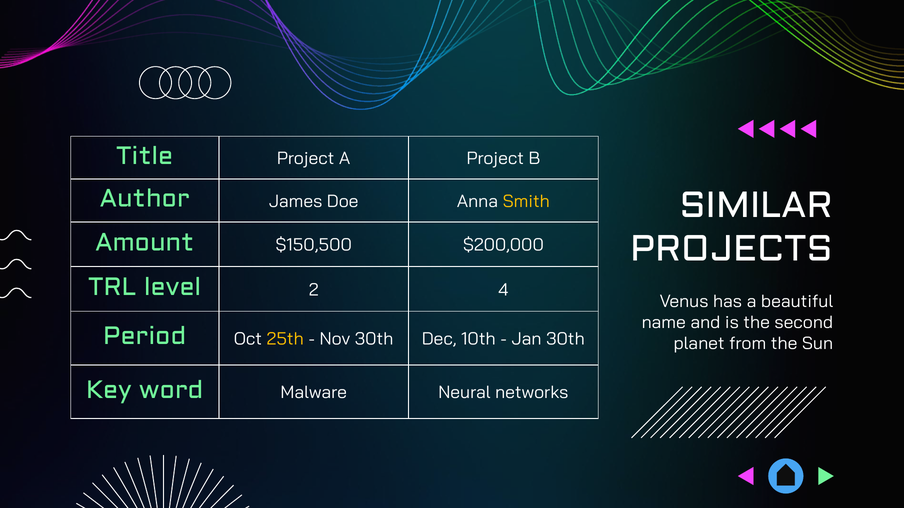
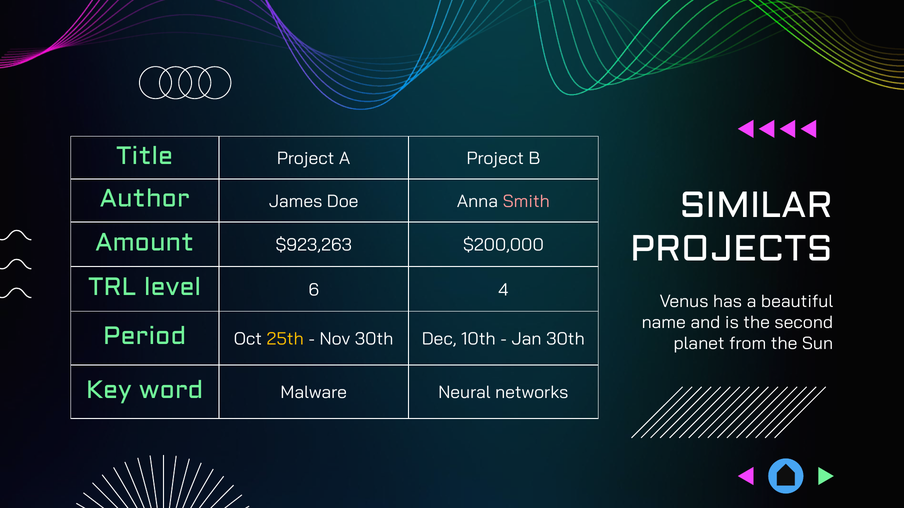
Smith colour: yellow -> pink
$150,500: $150,500 -> $923,263
2: 2 -> 6
